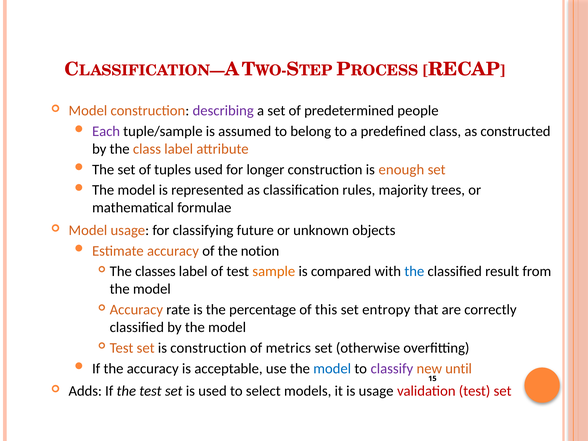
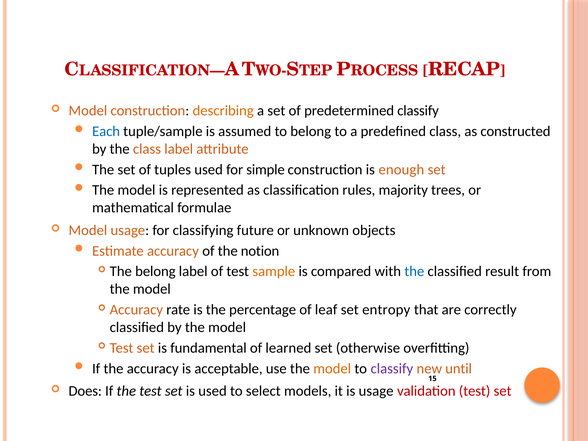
describing colour: purple -> orange
predetermined people: people -> classify
Each colour: purple -> blue
longer: longer -> simple
The classes: classes -> belong
this: this -> leaf
is construction: construction -> fundamental
metrics: metrics -> learned
model at (332, 368) colour: blue -> orange
Adds: Adds -> Does
